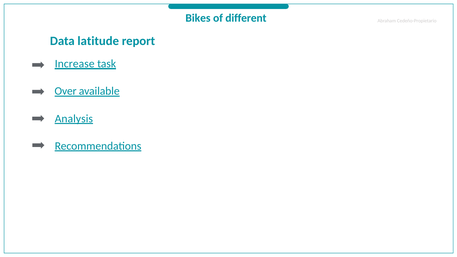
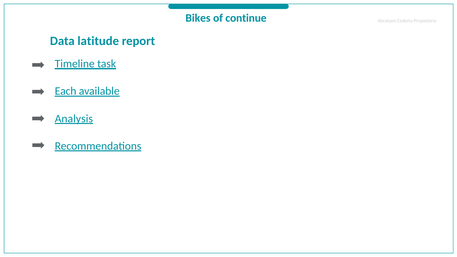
different: different -> continue
Increase: Increase -> Timeline
Over: Over -> Each
